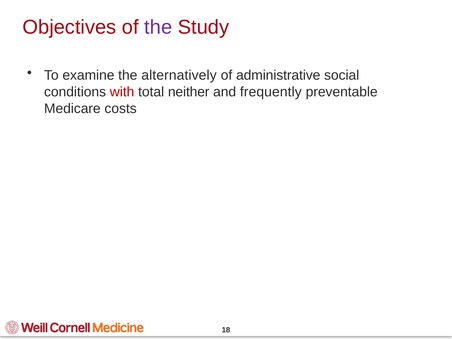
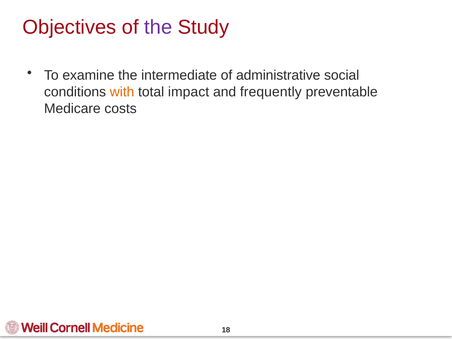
alternatively: alternatively -> intermediate
with colour: red -> orange
neither: neither -> impact
